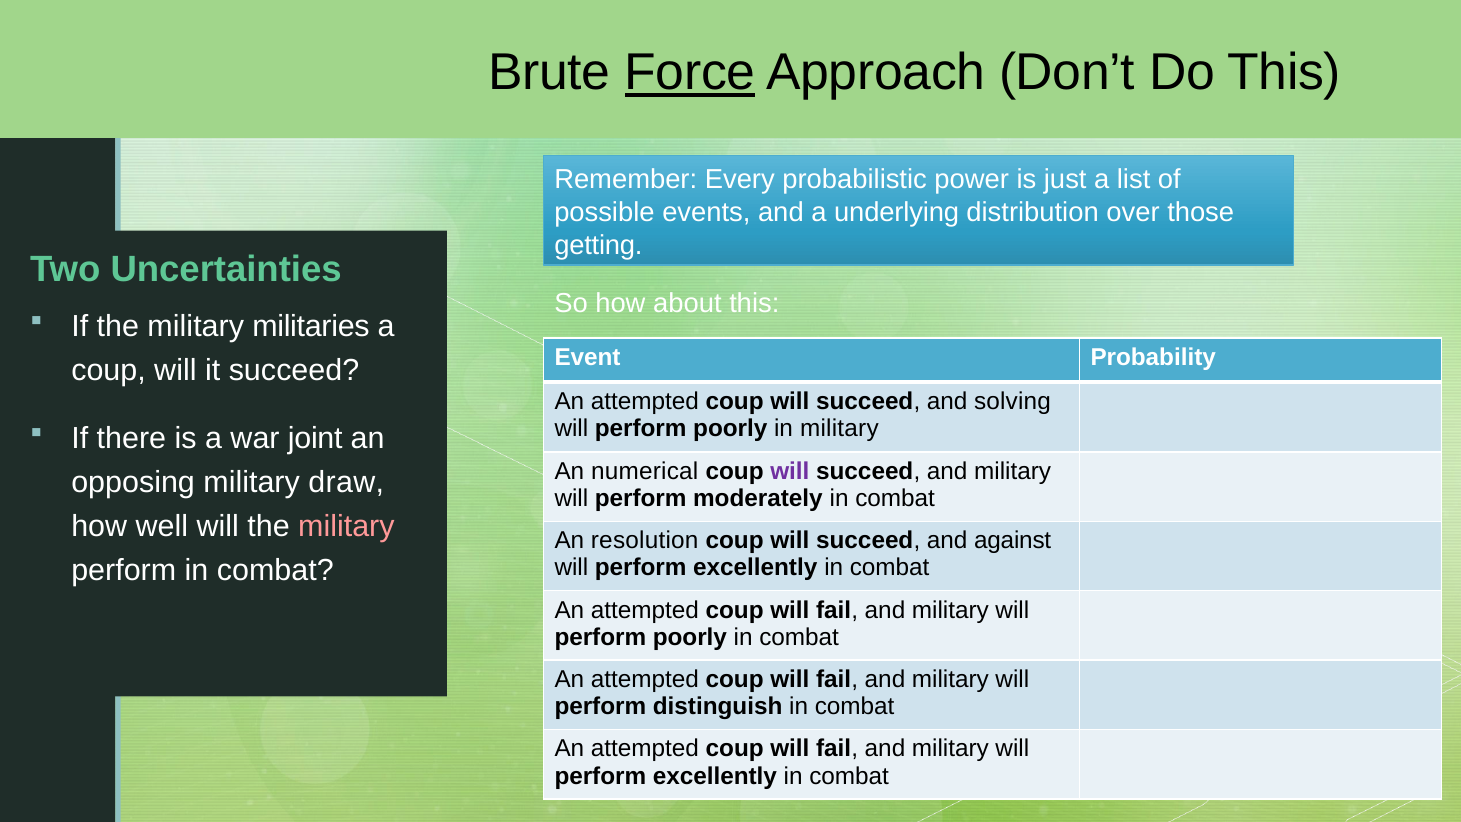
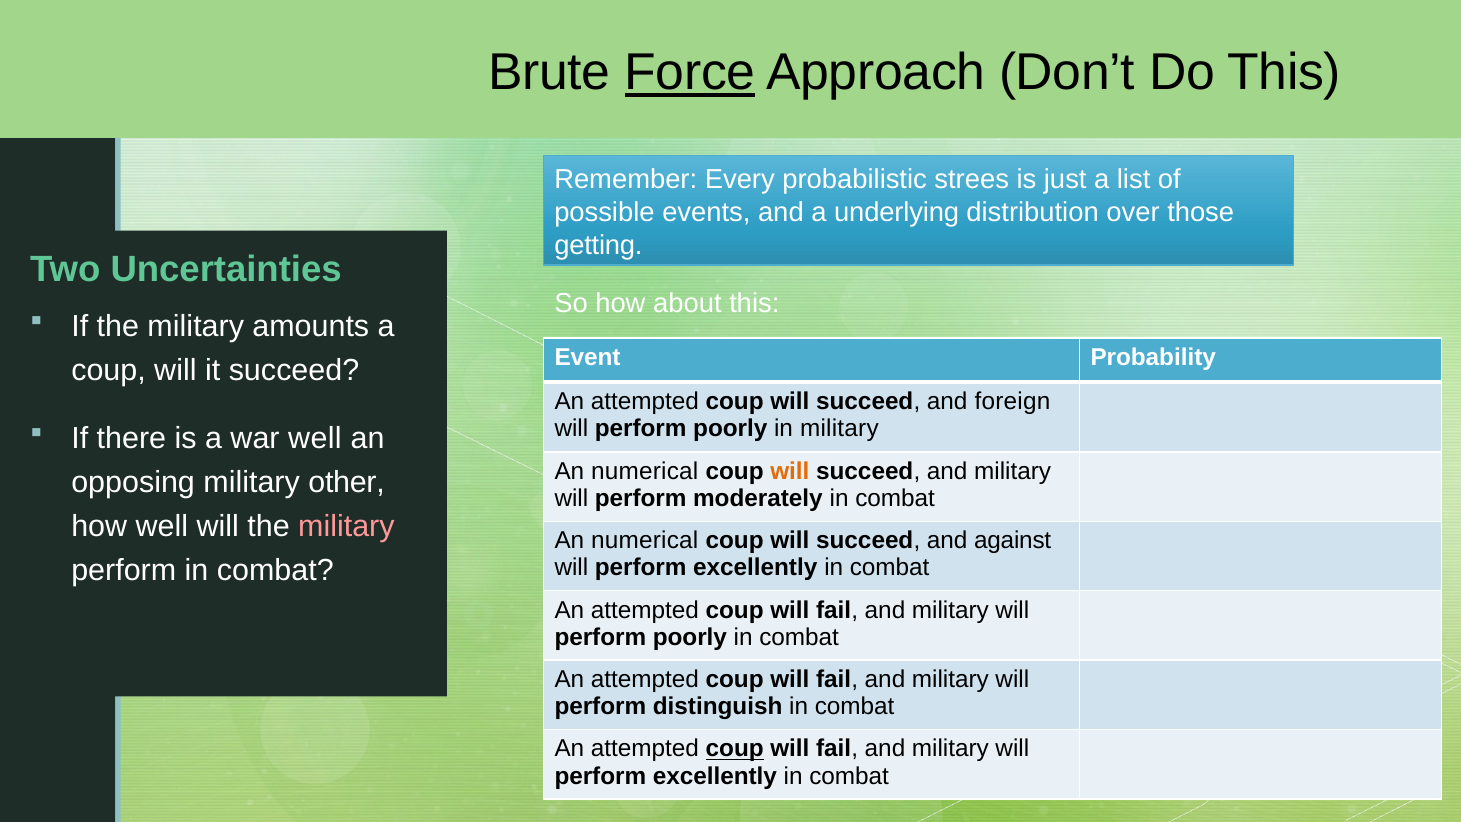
power: power -> strees
militaries: militaries -> amounts
solving: solving -> foreign
war joint: joint -> well
will at (790, 471) colour: purple -> orange
draw: draw -> other
resolution at (645, 541): resolution -> numerical
coup at (735, 749) underline: none -> present
